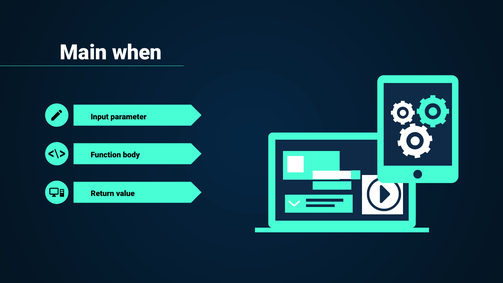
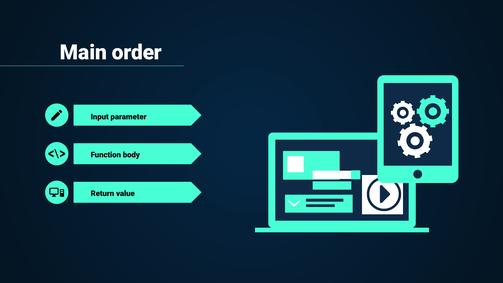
when: when -> order
